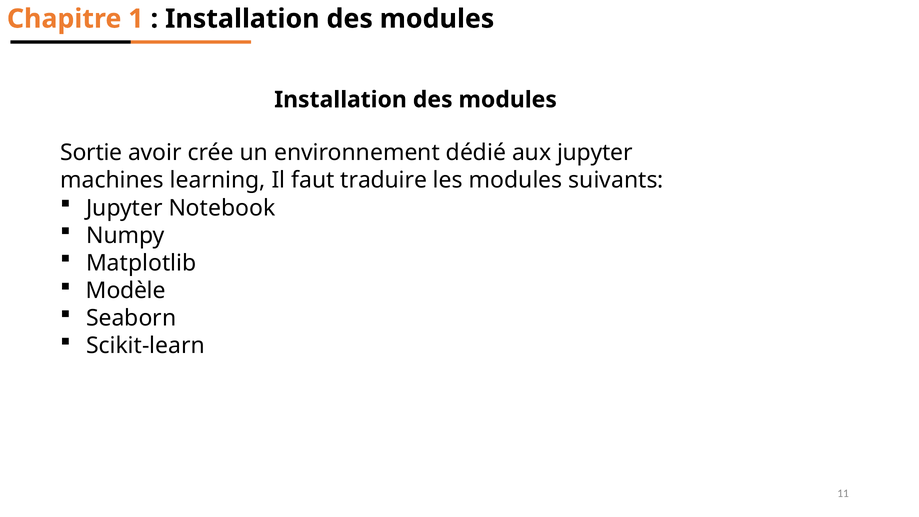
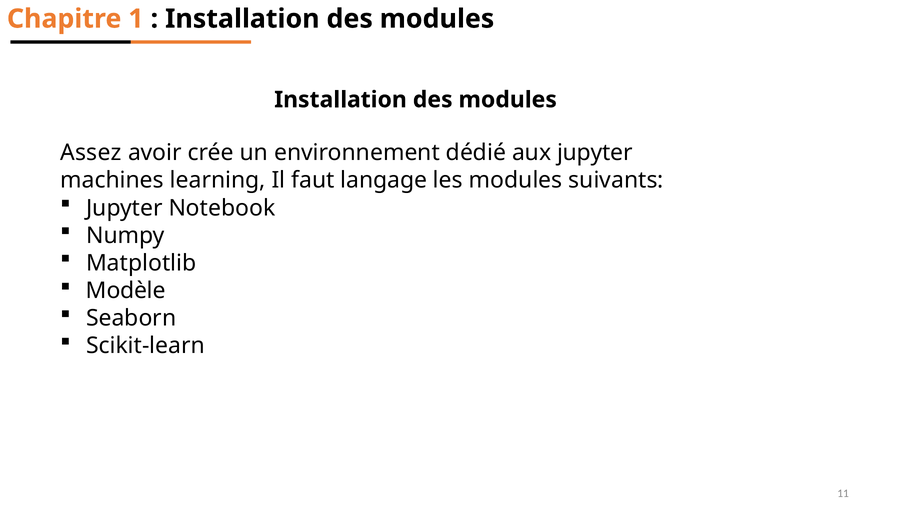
Sortie: Sortie -> Assez
traduire: traduire -> langage
